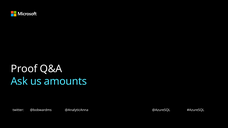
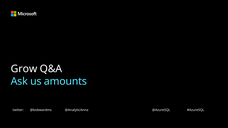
Proof: Proof -> Grow
